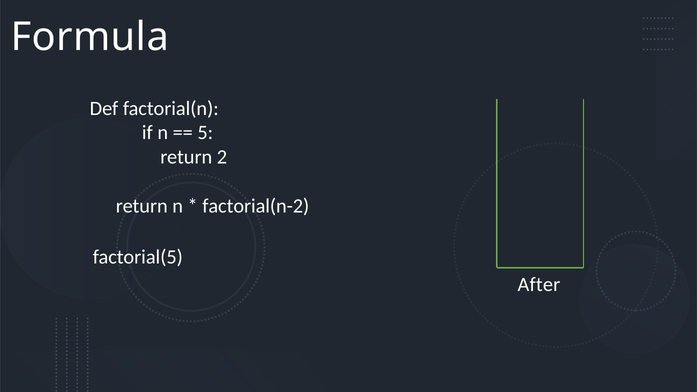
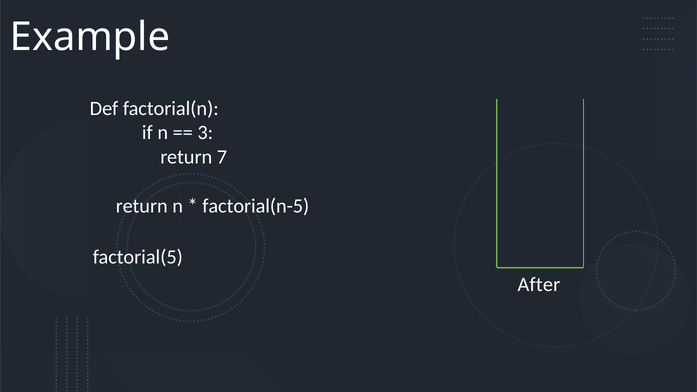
Formula: Formula -> Example
5: 5 -> 3
2: 2 -> 7
factorial(n-2: factorial(n-2 -> factorial(n-5
